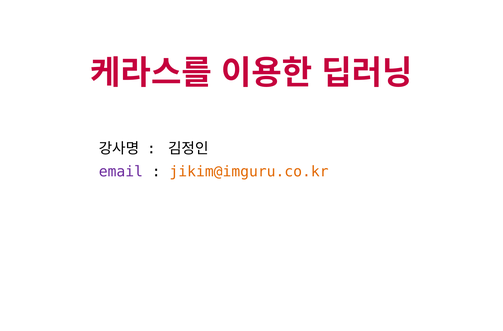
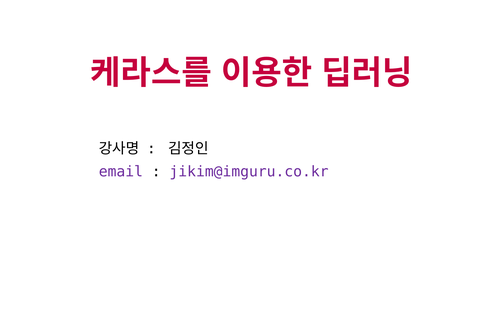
jikim@imguru.co.kr colour: orange -> purple
